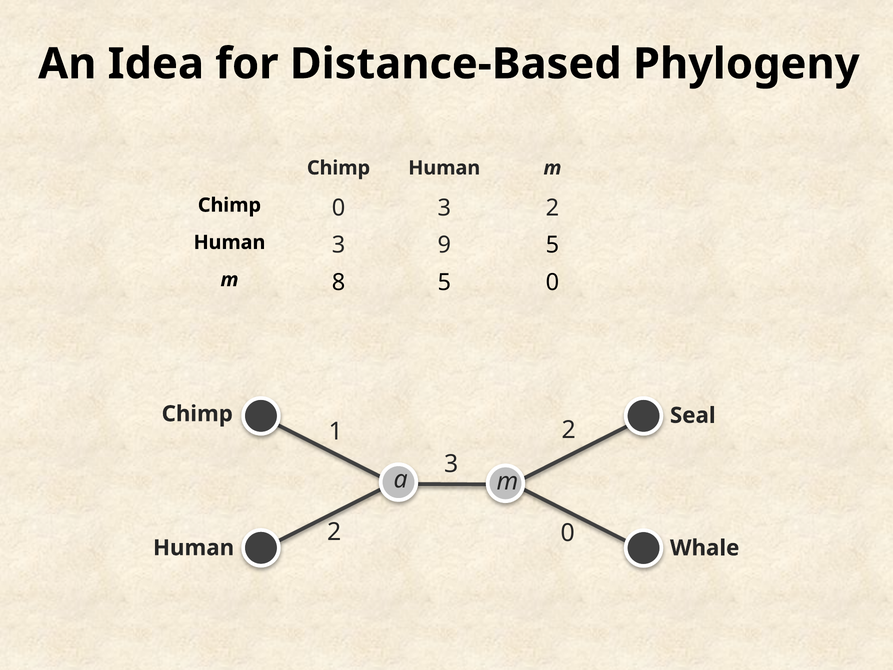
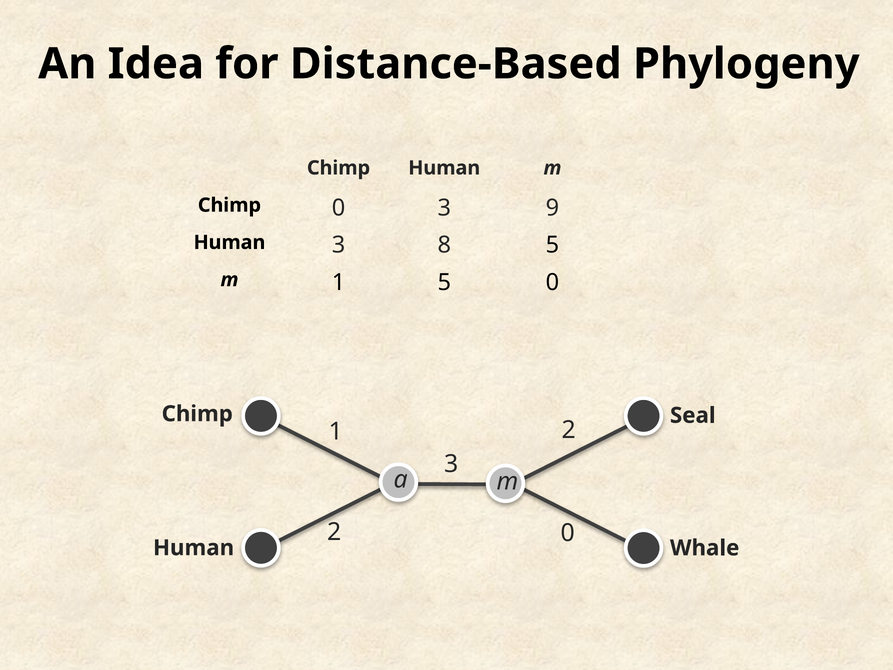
3 2: 2 -> 9
9: 9 -> 8
m 8: 8 -> 1
